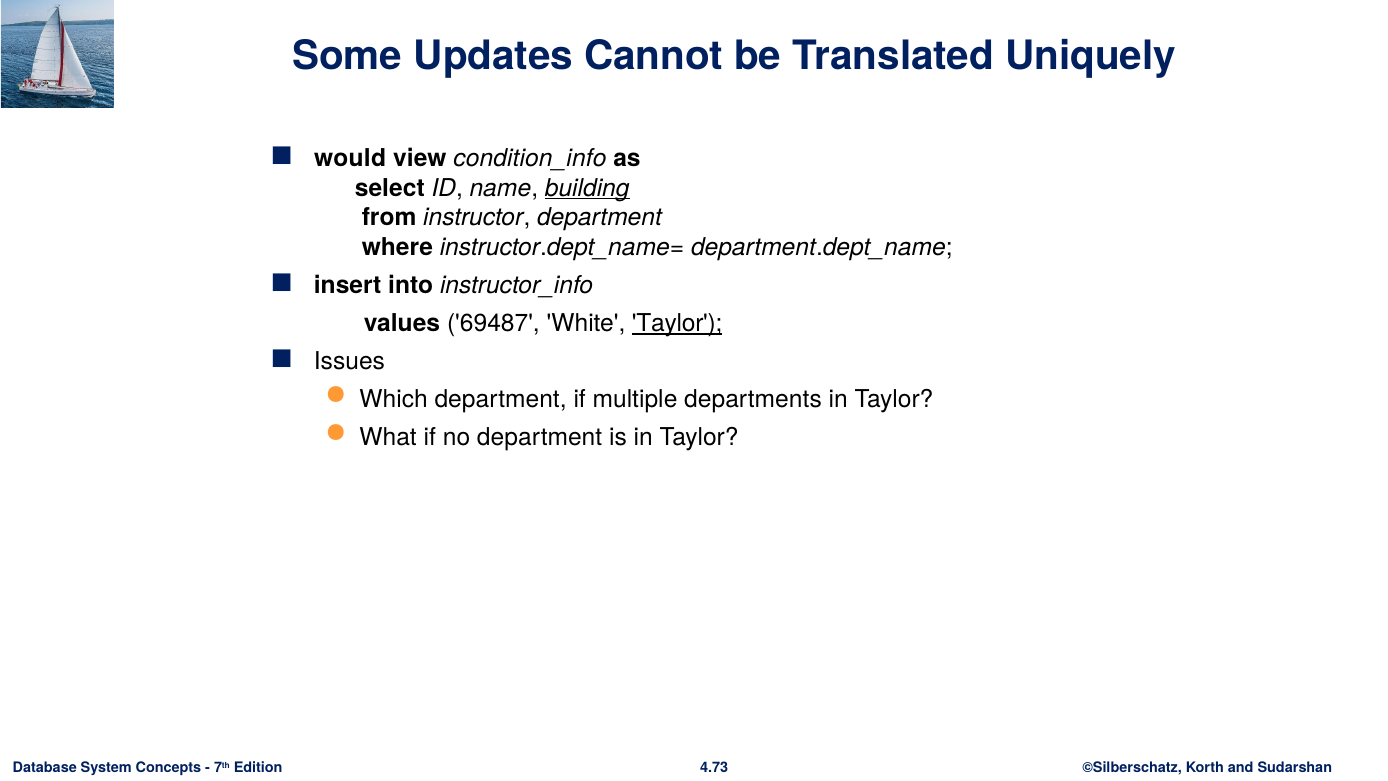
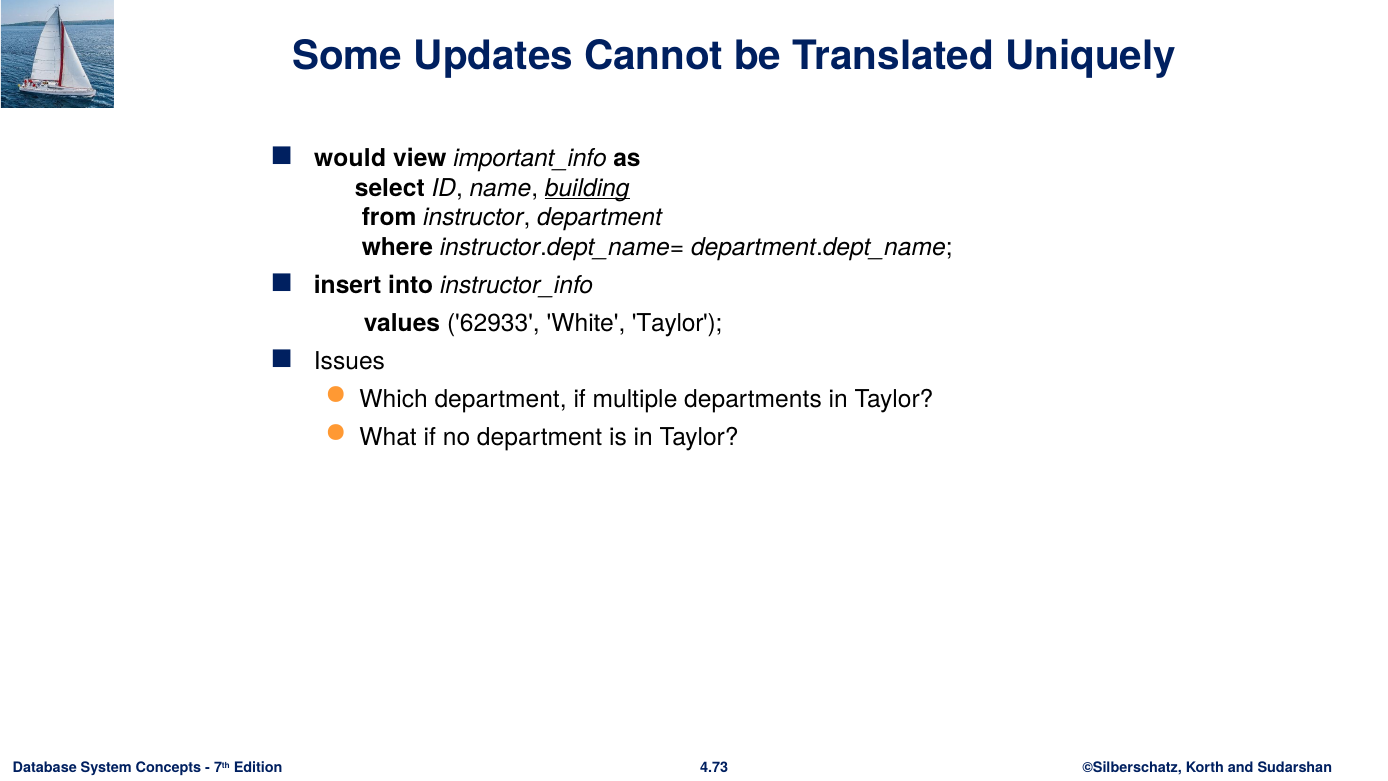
condition_info: condition_info -> important_info
69487: 69487 -> 62933
Taylor at (677, 323) underline: present -> none
